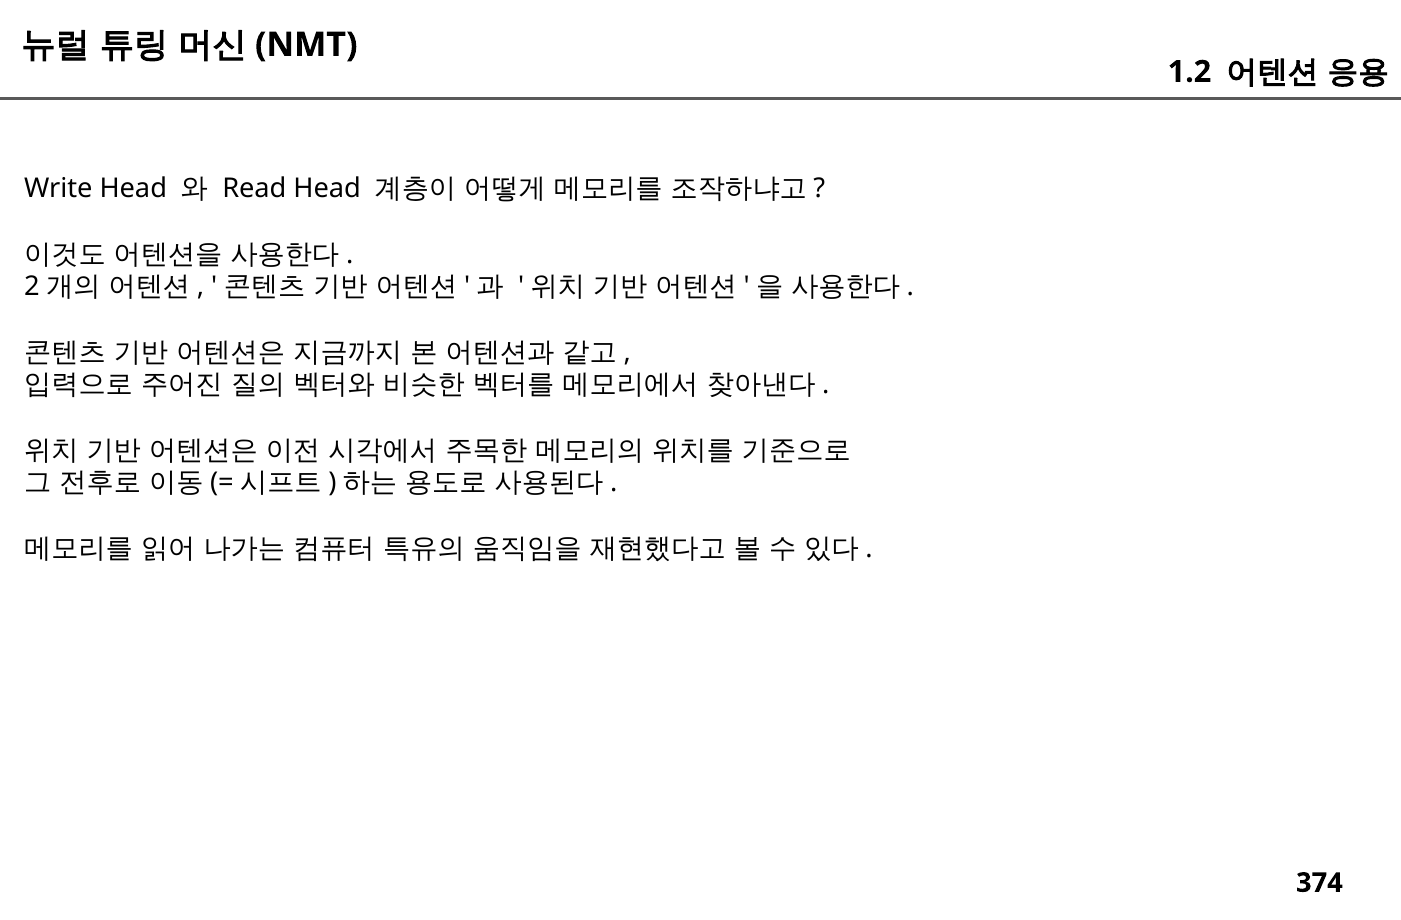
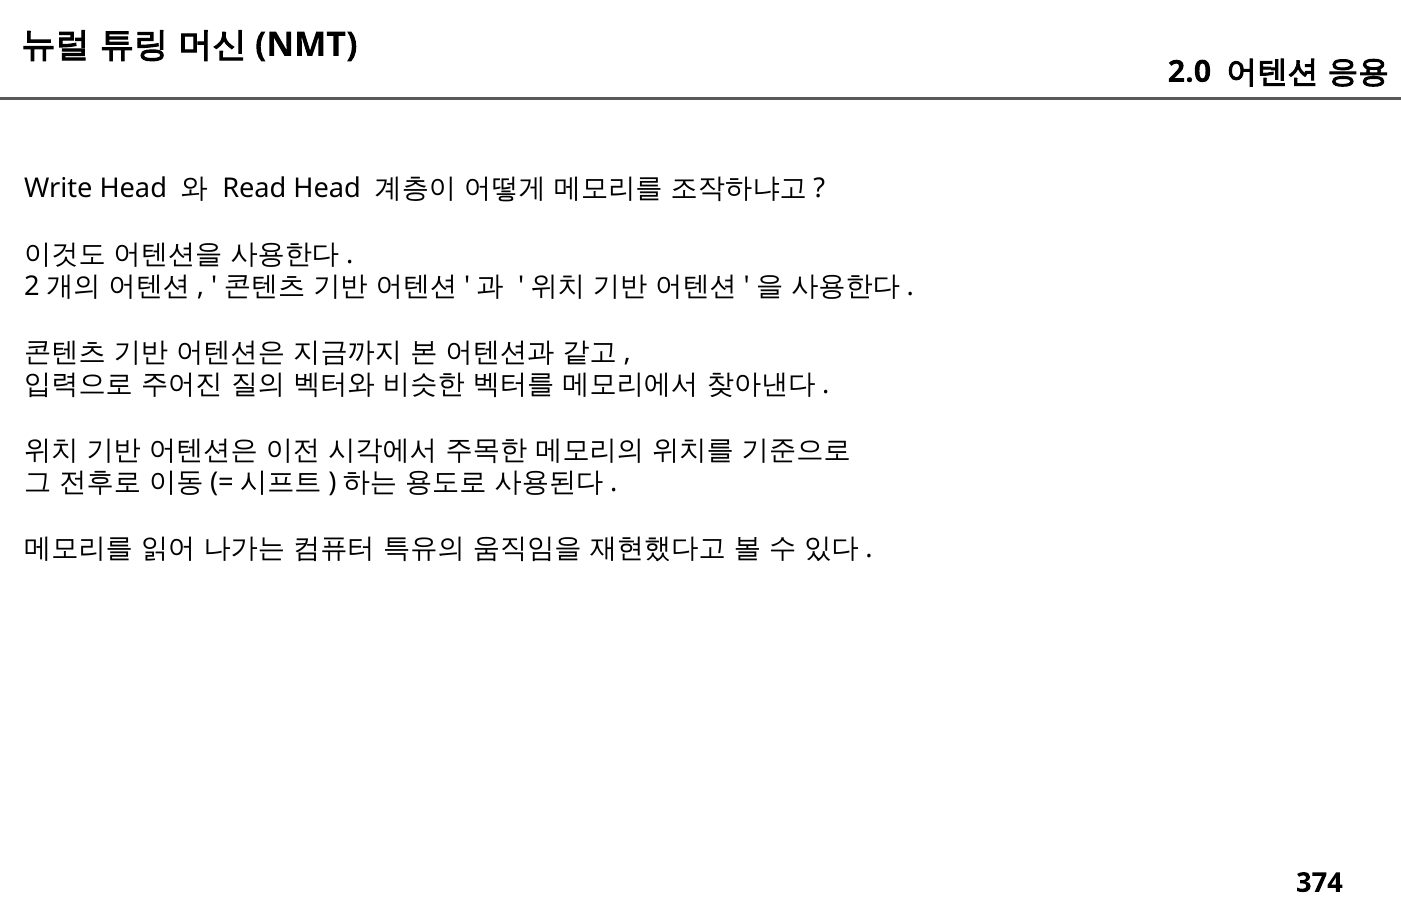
1.2: 1.2 -> 2.0
